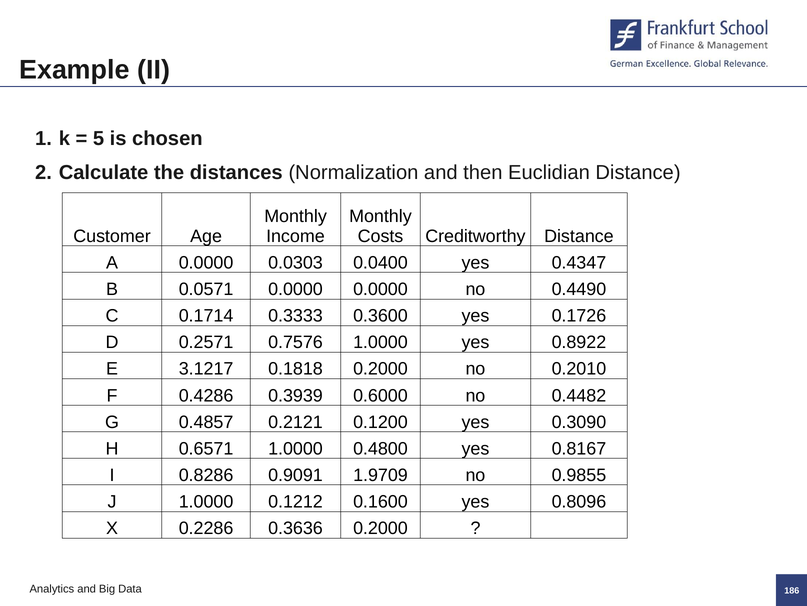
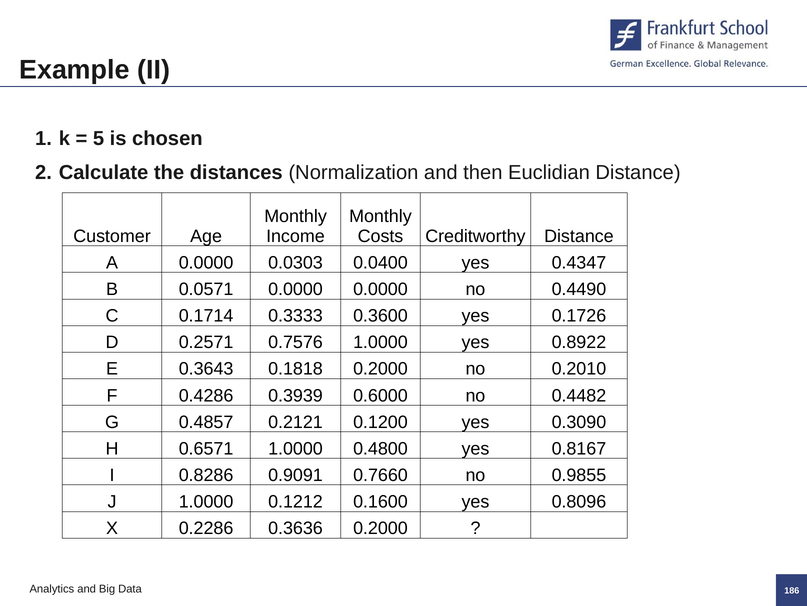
3.1217: 3.1217 -> 0.3643
1.9709: 1.9709 -> 0.7660
